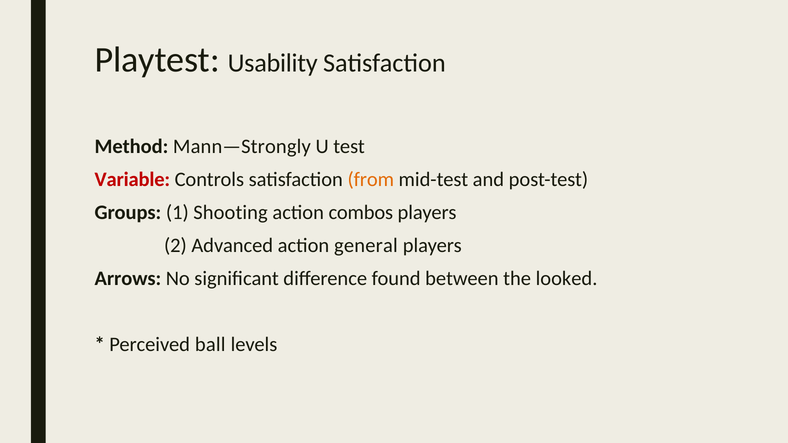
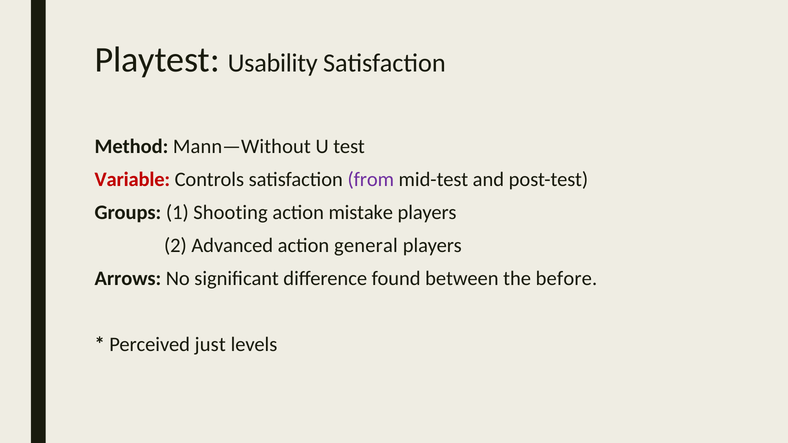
Mann—Strongly: Mann—Strongly -> Mann—Without
from colour: orange -> purple
combos: combos -> mistake
looked: looked -> before
ball: ball -> just
